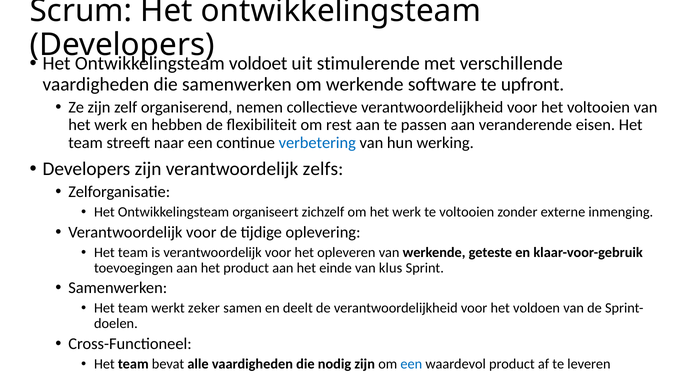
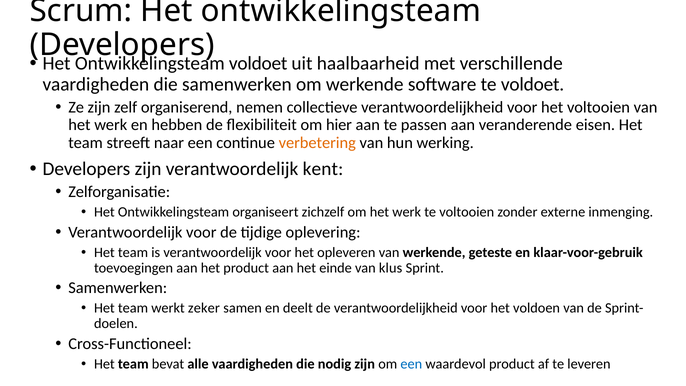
stimulerende: stimulerende -> haalbaarheid
te upfront: upfront -> voldoet
rest: rest -> hier
verbetering colour: blue -> orange
zelfs: zelfs -> kent
